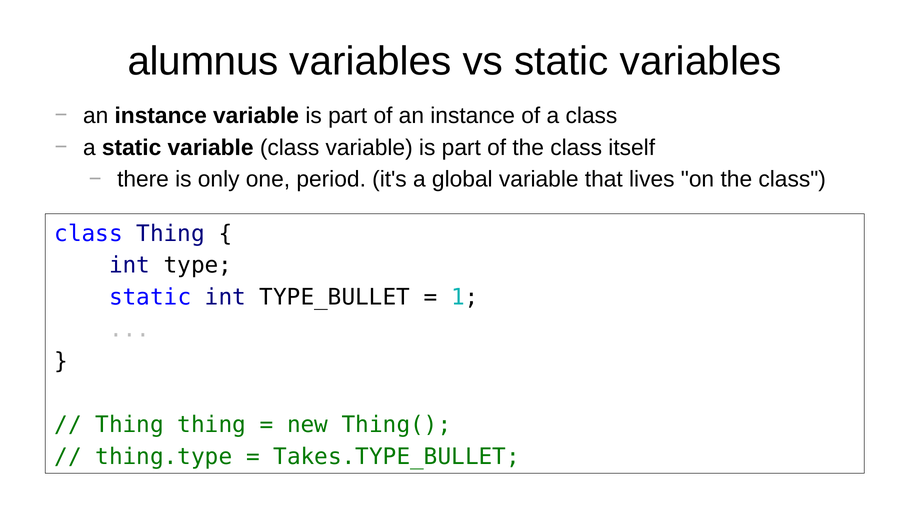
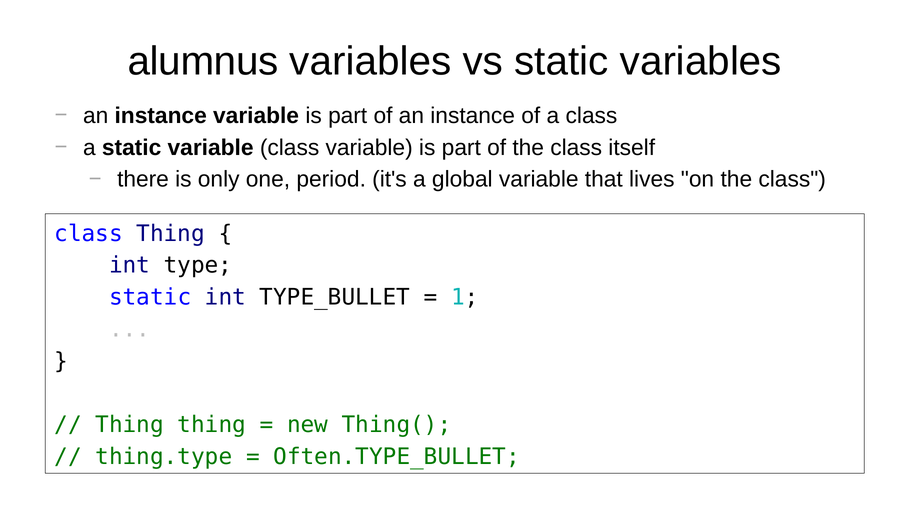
Takes.TYPE_BULLET: Takes.TYPE_BULLET -> Often.TYPE_BULLET
